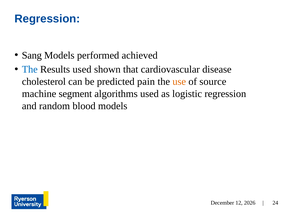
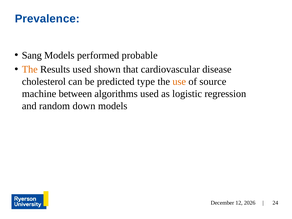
Regression at (47, 19): Regression -> Prevalence
achieved: achieved -> probable
The at (30, 69) colour: blue -> orange
pain: pain -> type
segment: segment -> between
blood: blood -> down
